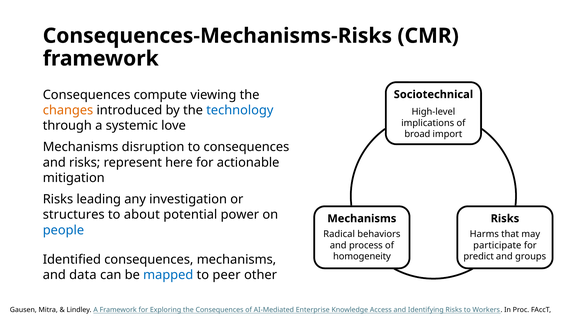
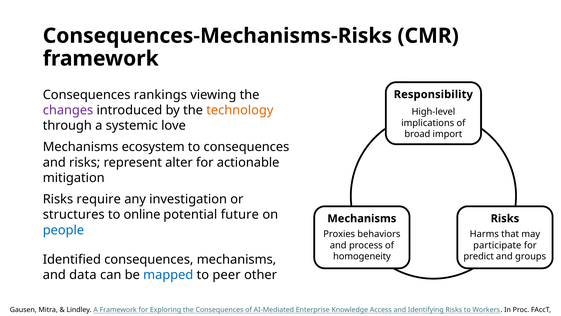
compute: compute -> rankings
Sociotechnical: Sociotechnical -> Responsibility
changes colour: orange -> purple
technology colour: blue -> orange
disruption: disruption -> ecosystem
here: here -> alter
leading: leading -> require
about: about -> online
power: power -> future
Radical: Radical -> Proxies
